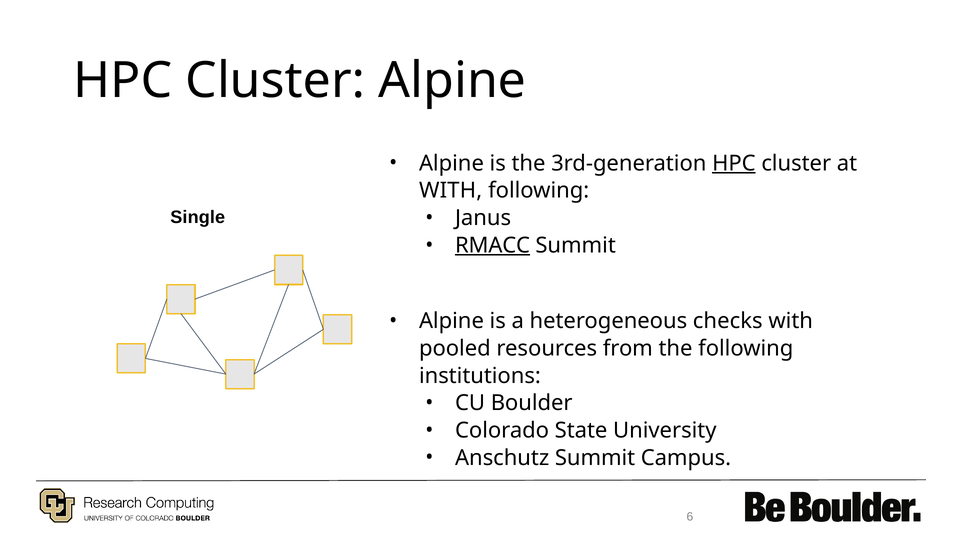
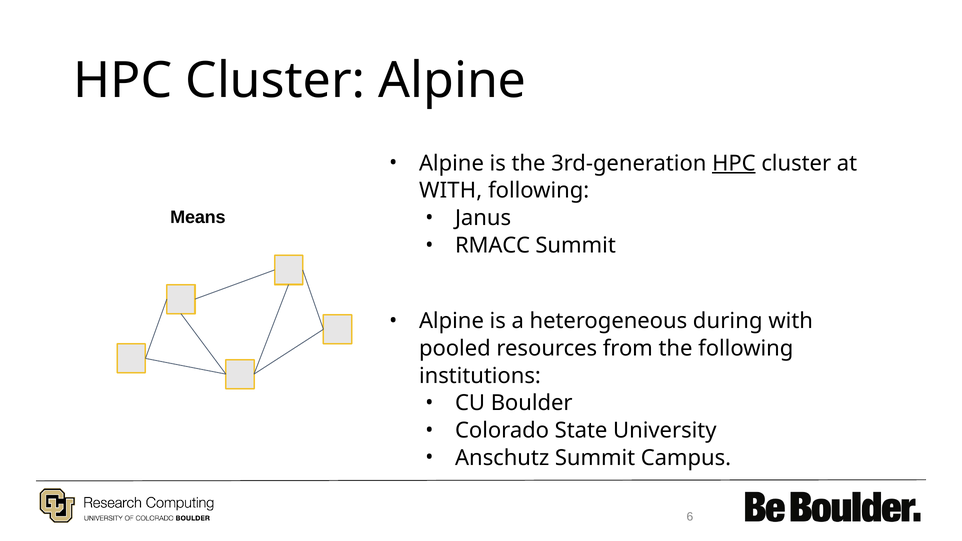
Single: Single -> Means
RMACC underline: present -> none
checks: checks -> during
